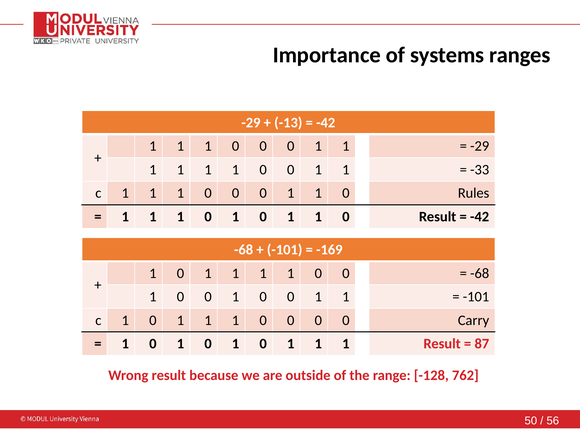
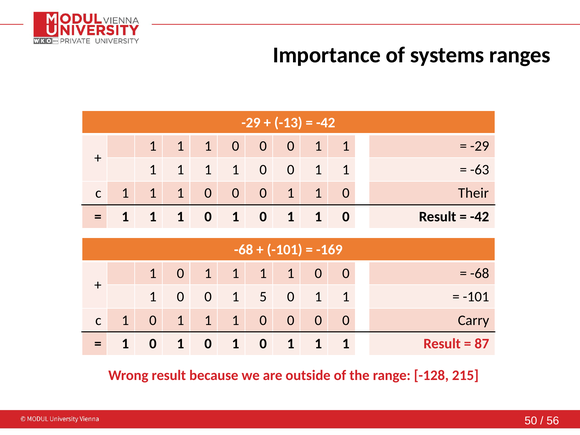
-33: -33 -> -63
Rules: Rules -> Their
0 0 1 0: 0 -> 5
762: 762 -> 215
